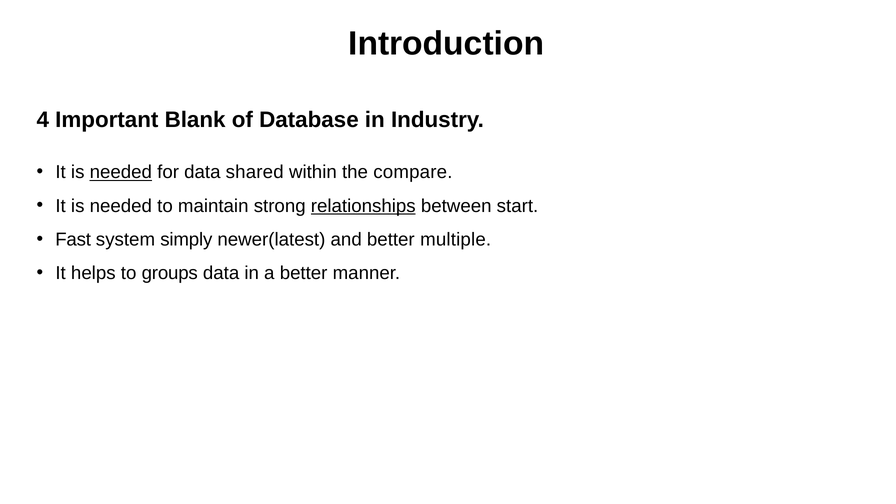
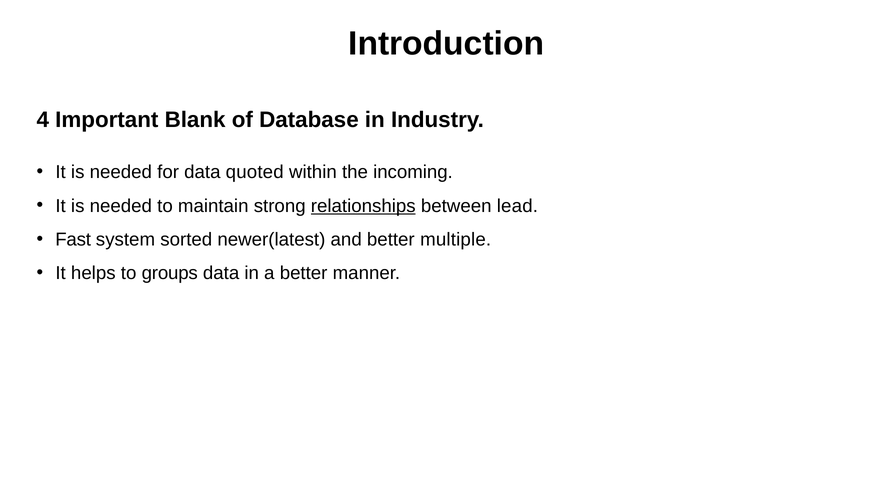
needed at (121, 172) underline: present -> none
shared: shared -> quoted
compare: compare -> incoming
start: start -> lead
simply: simply -> sorted
